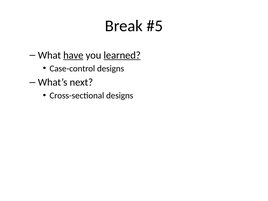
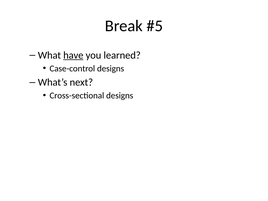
learned underline: present -> none
